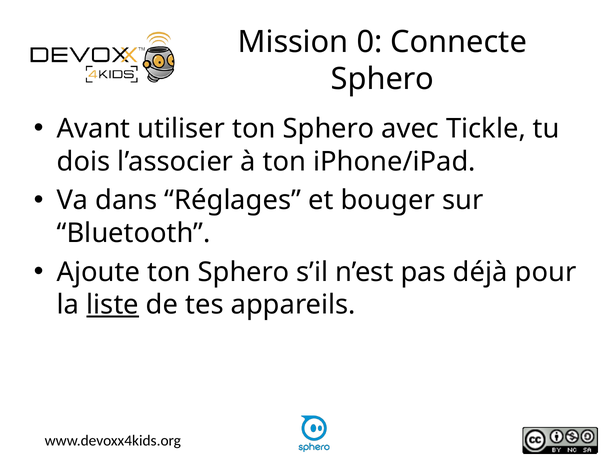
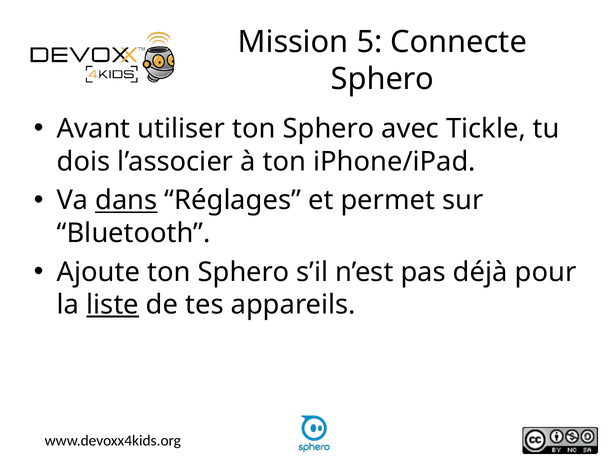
0: 0 -> 5
dans underline: none -> present
bouger: bouger -> permet
